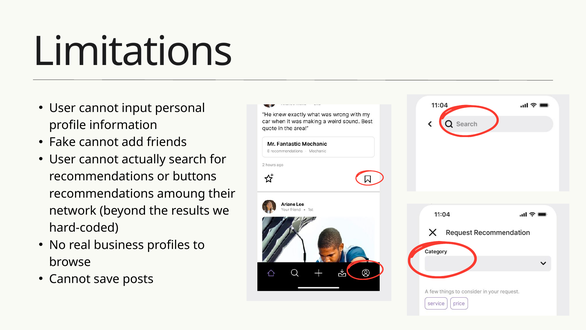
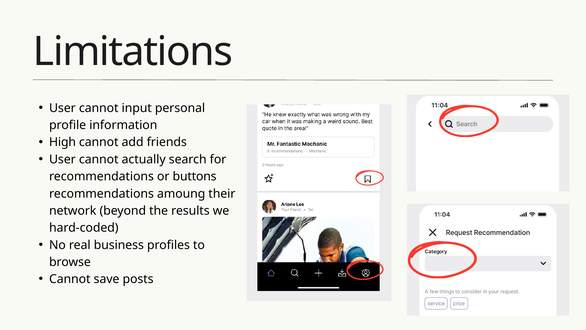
Fake: Fake -> High
